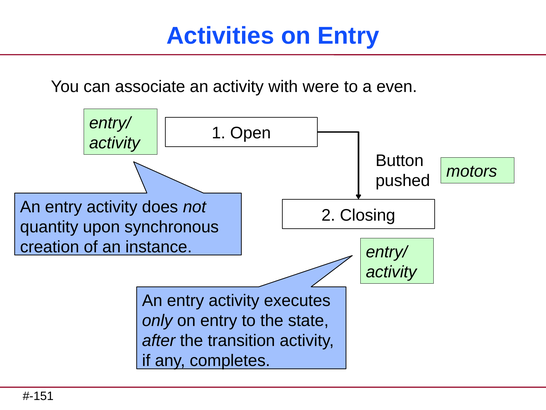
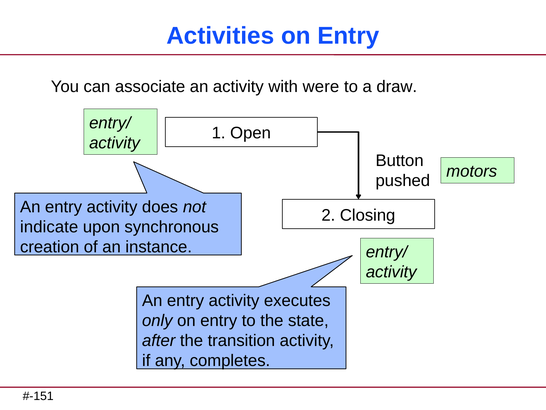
even: even -> draw
quantity: quantity -> indicate
